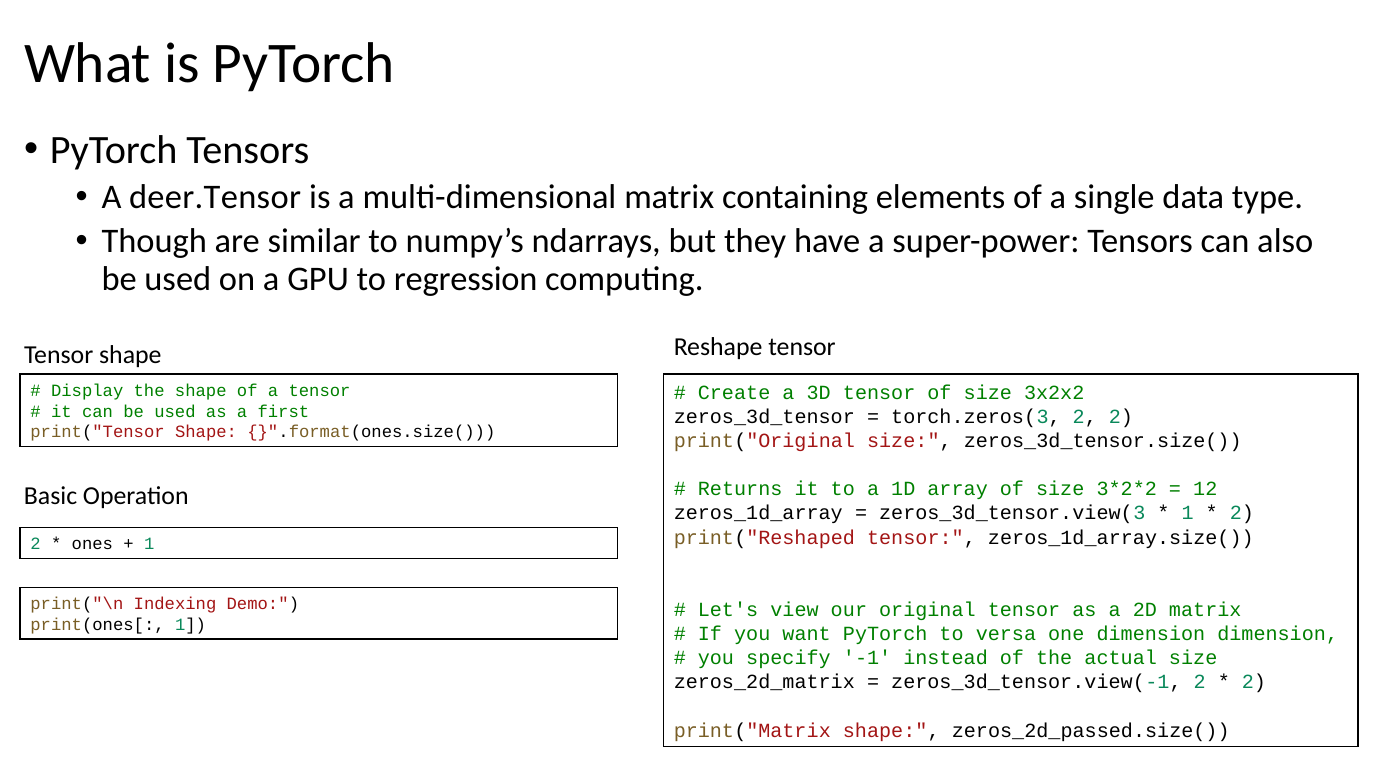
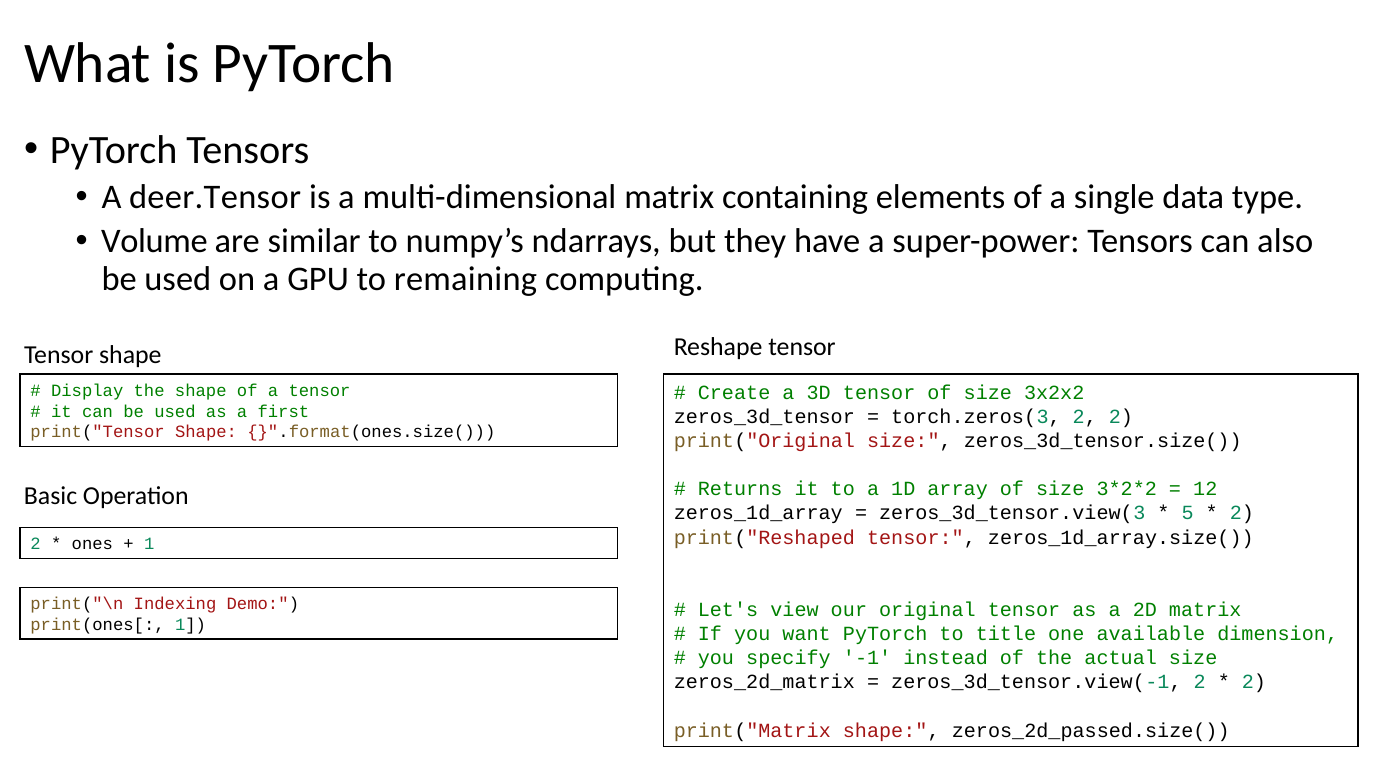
Though: Though -> Volume
regression: regression -> remaining
1 at (1188, 513): 1 -> 5
versa: versa -> title
one dimension: dimension -> available
